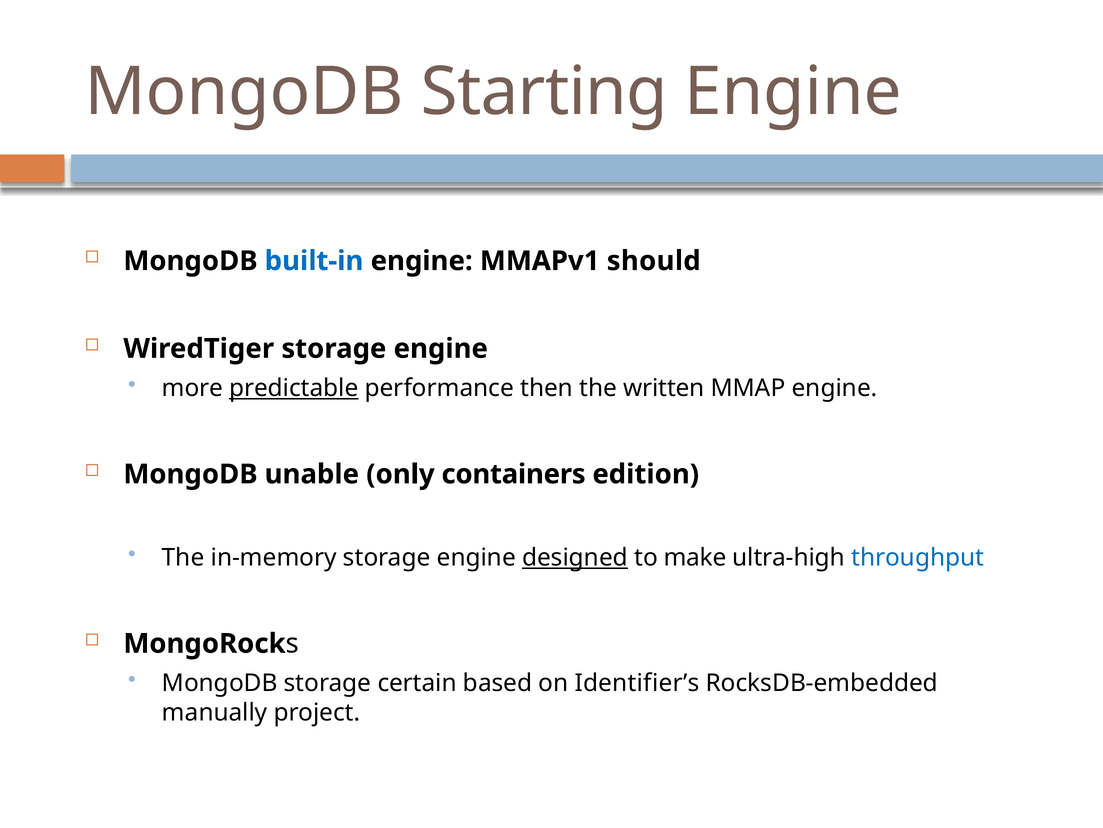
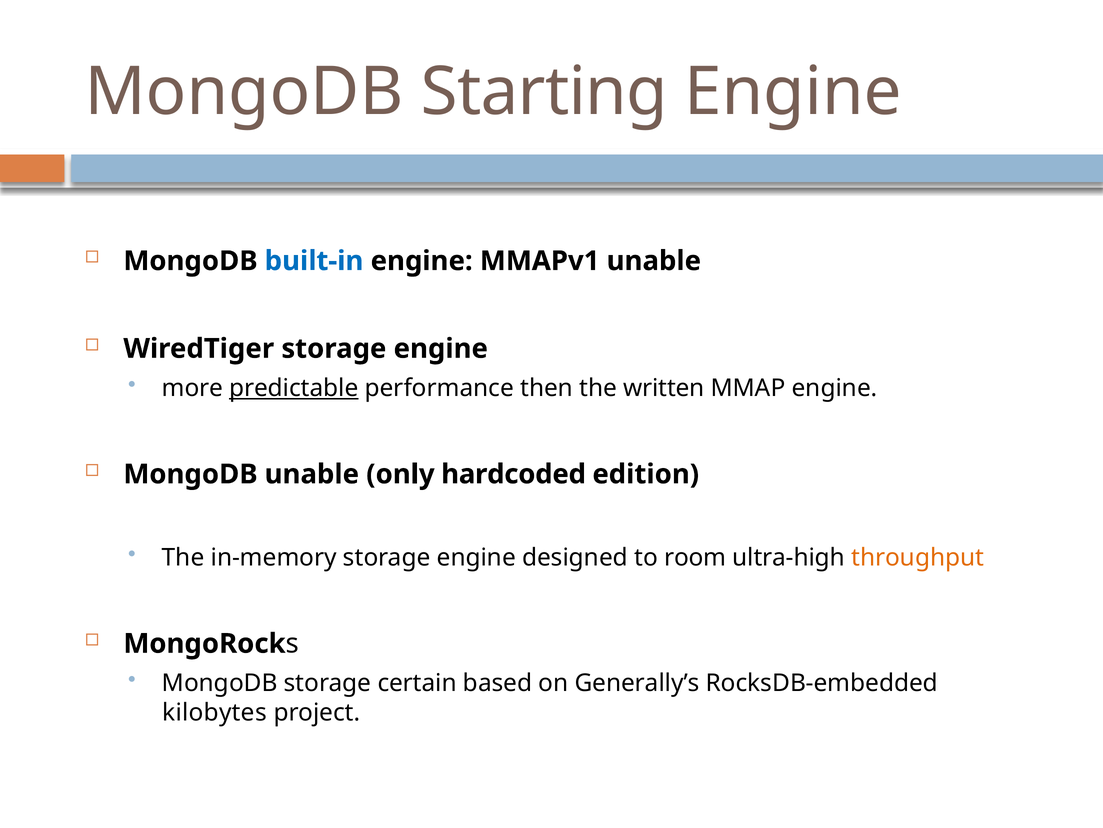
MMAPv1 should: should -> unable
containers: containers -> hardcoded
designed underline: present -> none
make: make -> room
throughput colour: blue -> orange
Identifier’s: Identifier’s -> Generally’s
manually: manually -> kilobytes
